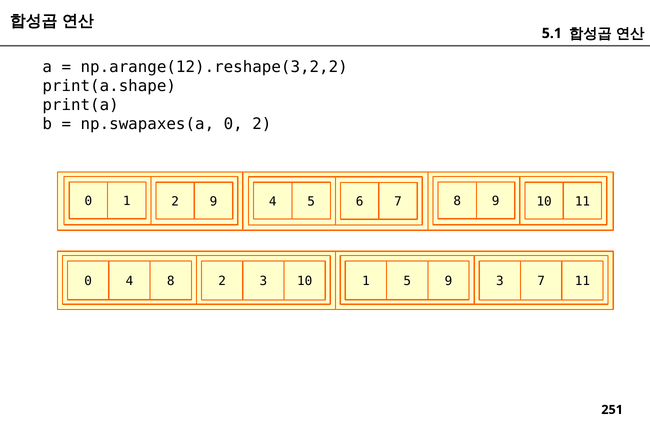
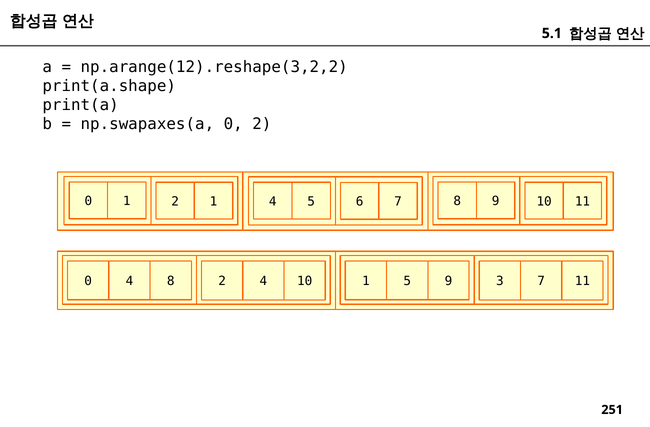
2 9: 9 -> 1
2 3: 3 -> 4
